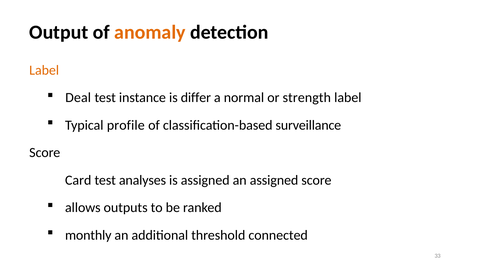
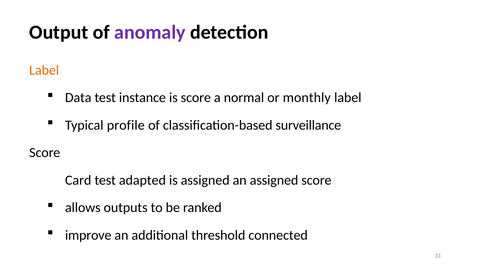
anomaly colour: orange -> purple
Deal: Deal -> Data
is differ: differ -> score
strength: strength -> monthly
analyses: analyses -> adapted
monthly: monthly -> improve
